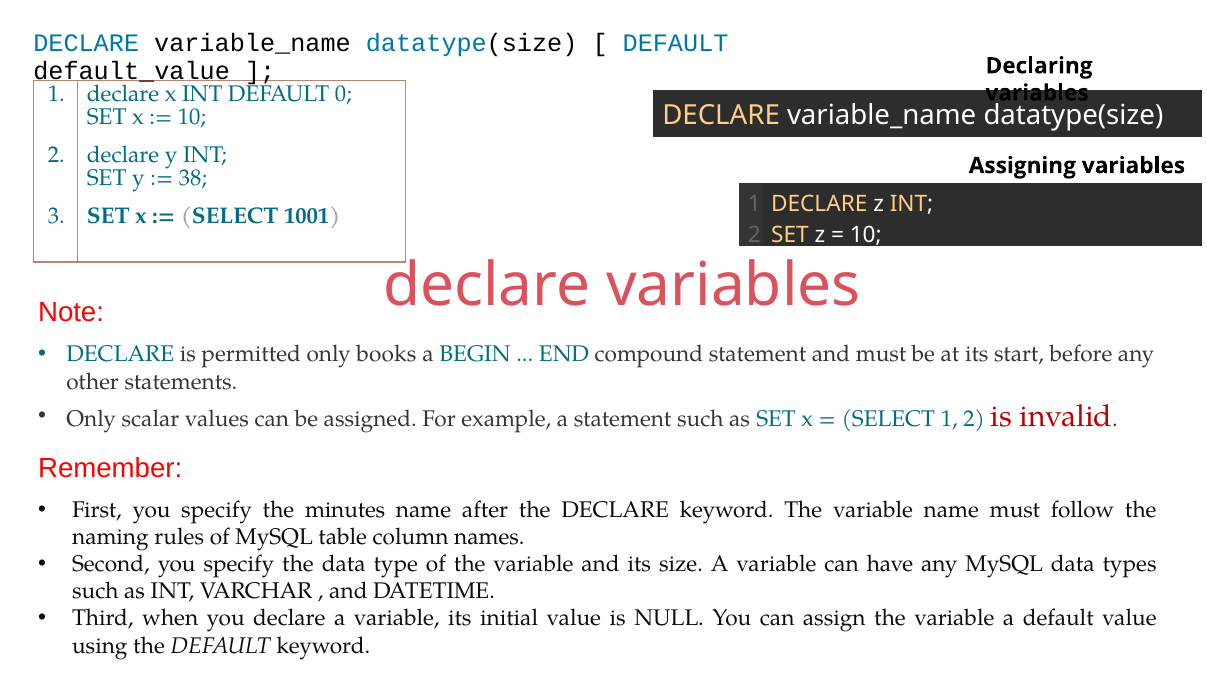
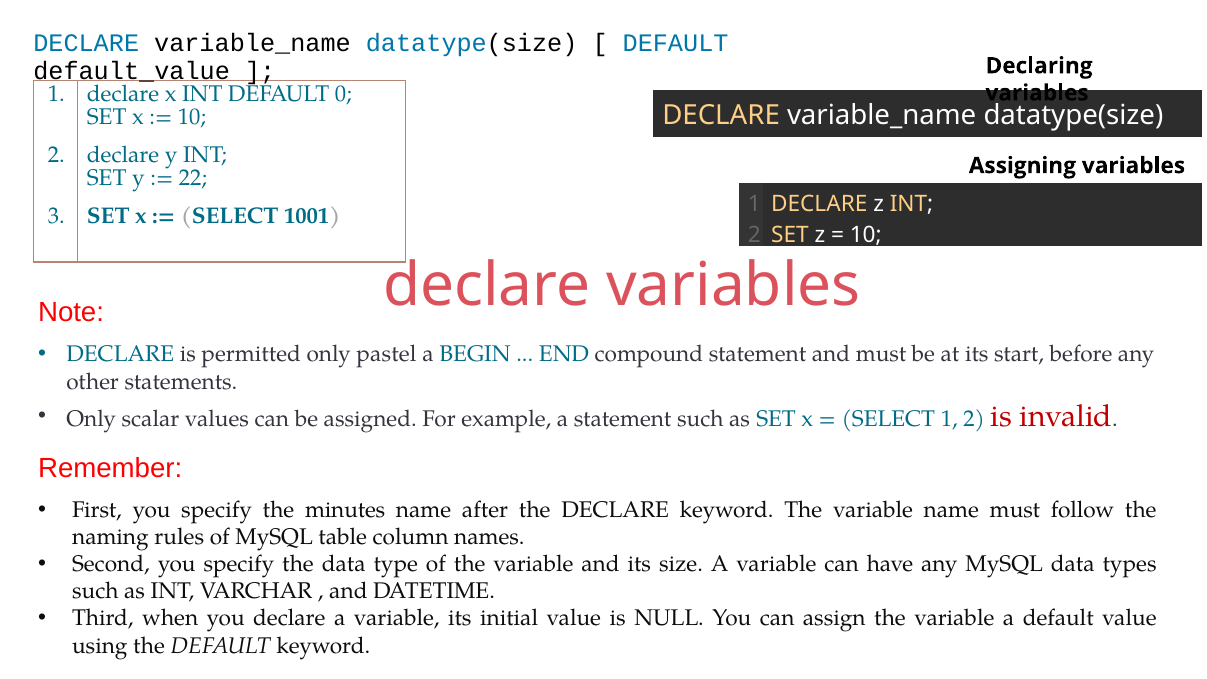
38: 38 -> 22
books: books -> pastel
